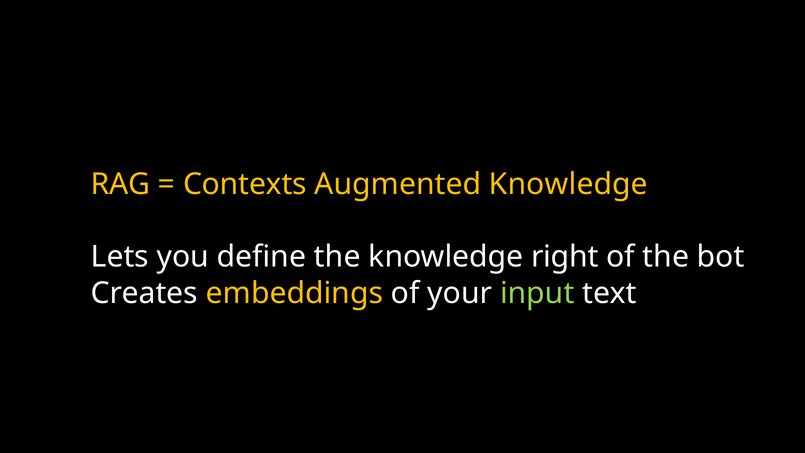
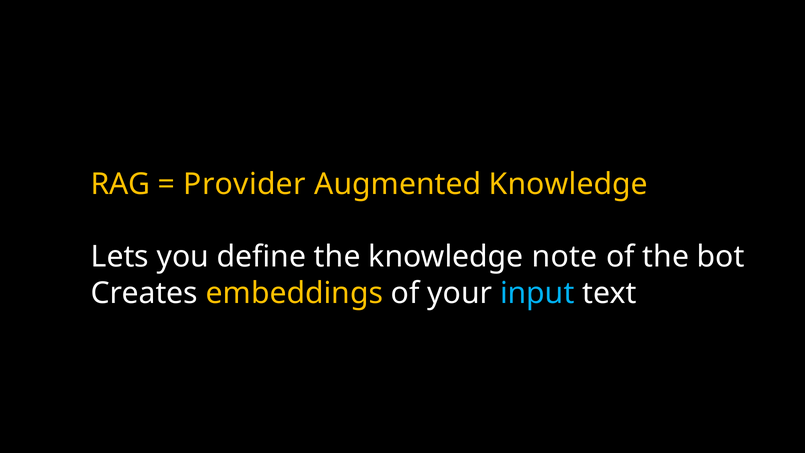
Contexts: Contexts -> Provider
right: right -> note
input colour: light green -> light blue
